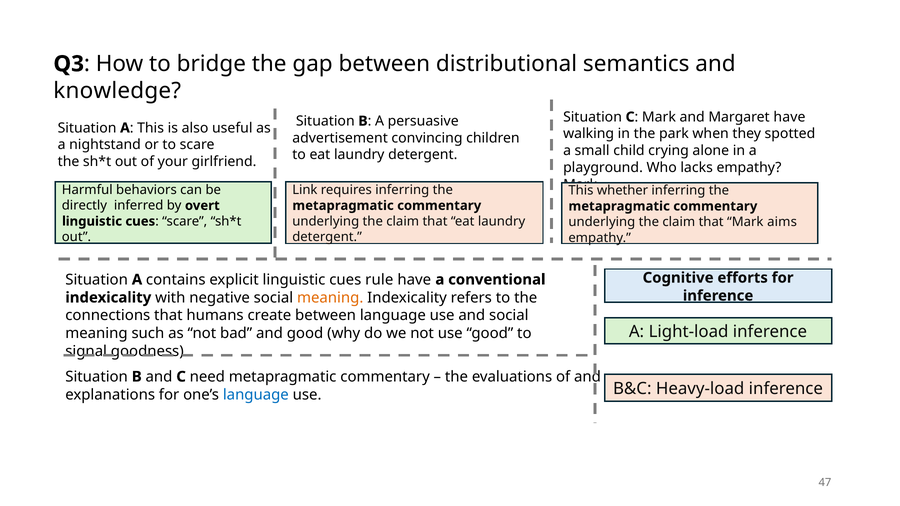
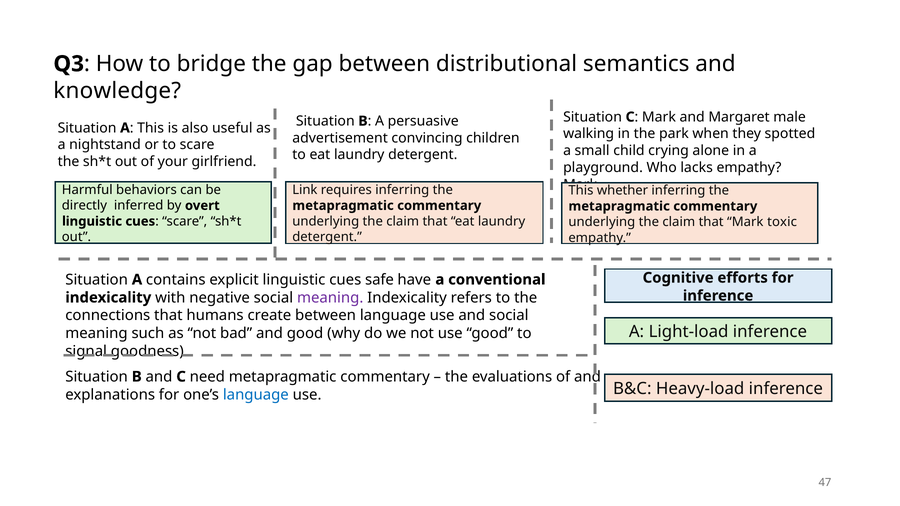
Margaret have: have -> male
aims: aims -> toxic
rule: rule -> safe
meaning at (330, 298) colour: orange -> purple
